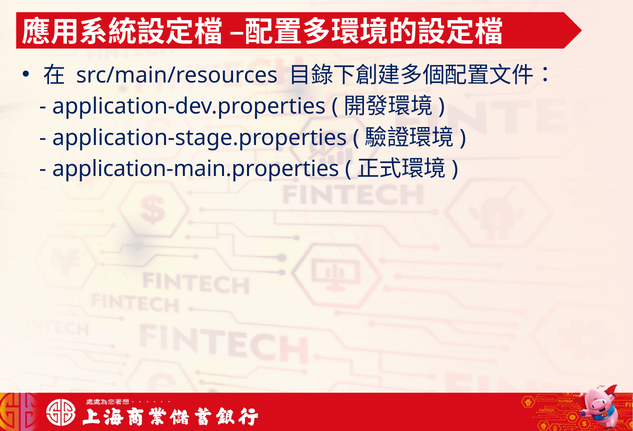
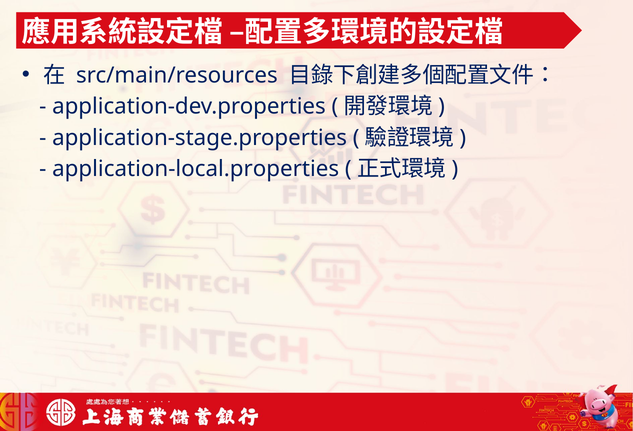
application-main.properties: application-main.properties -> application-local.properties
